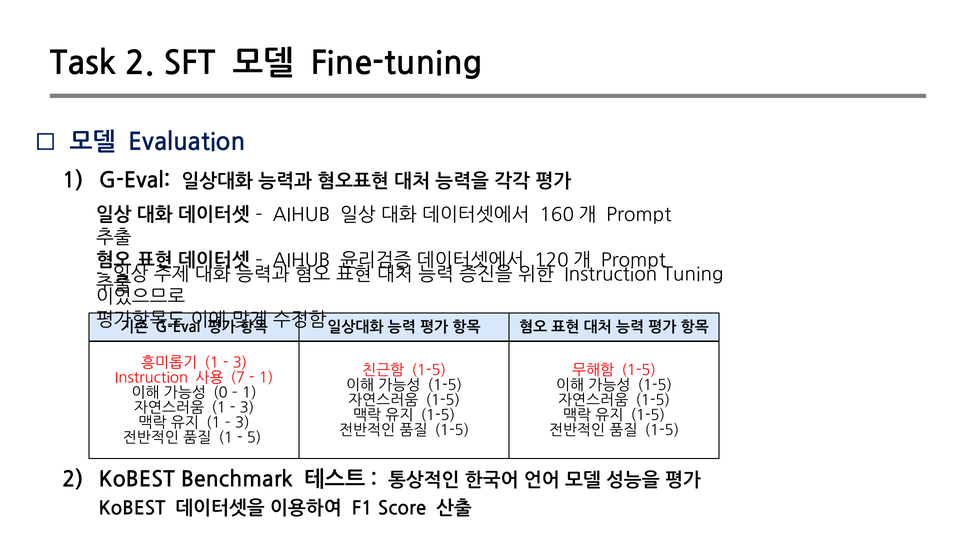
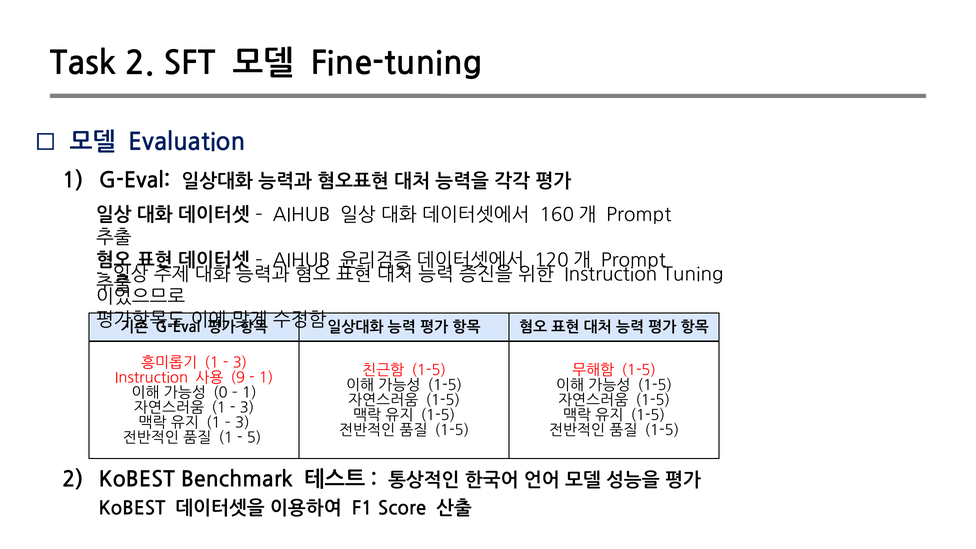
7: 7 -> 9
